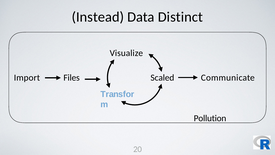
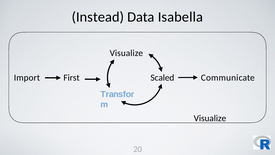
Distinct: Distinct -> Isabella
Files: Files -> First
Pollution at (210, 118): Pollution -> Visualize
